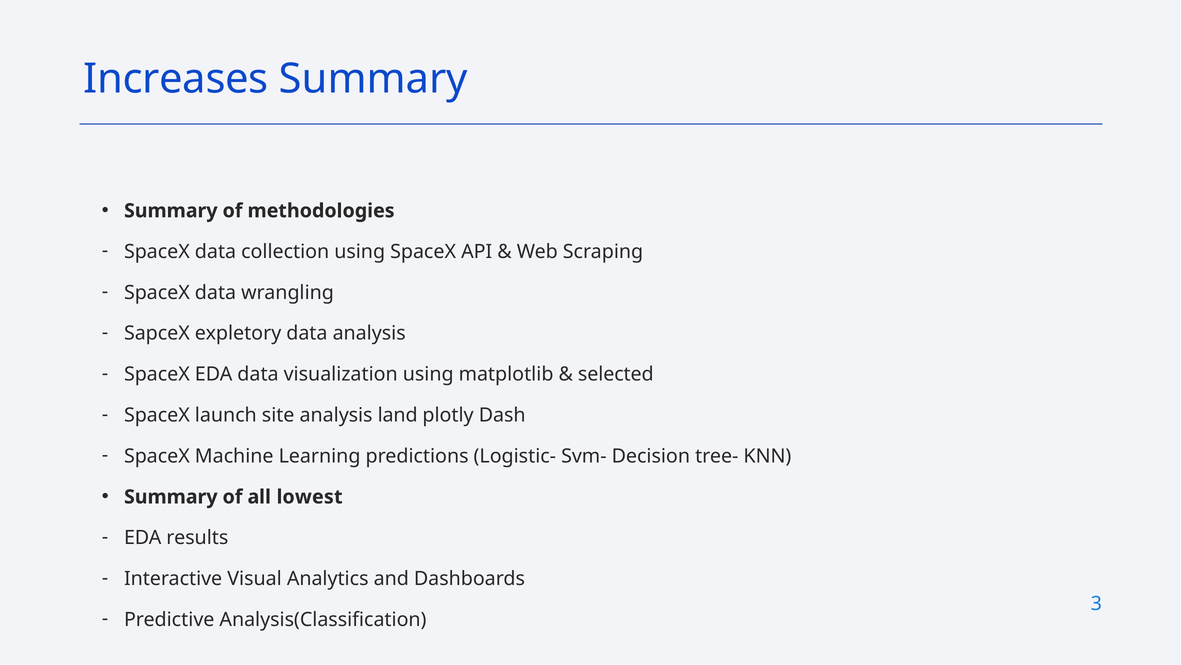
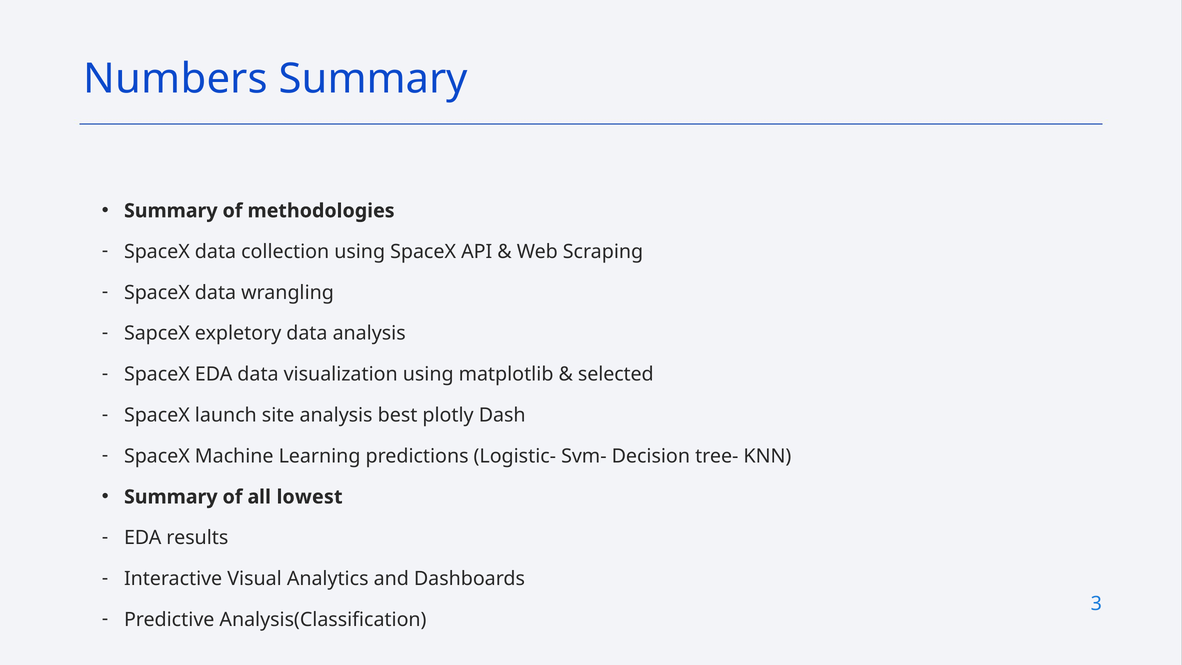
Increases: Increases -> Numbers
land: land -> best
